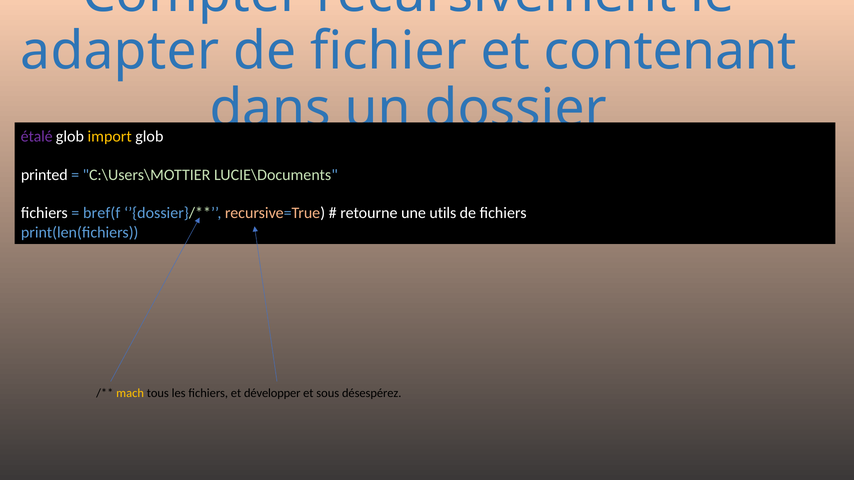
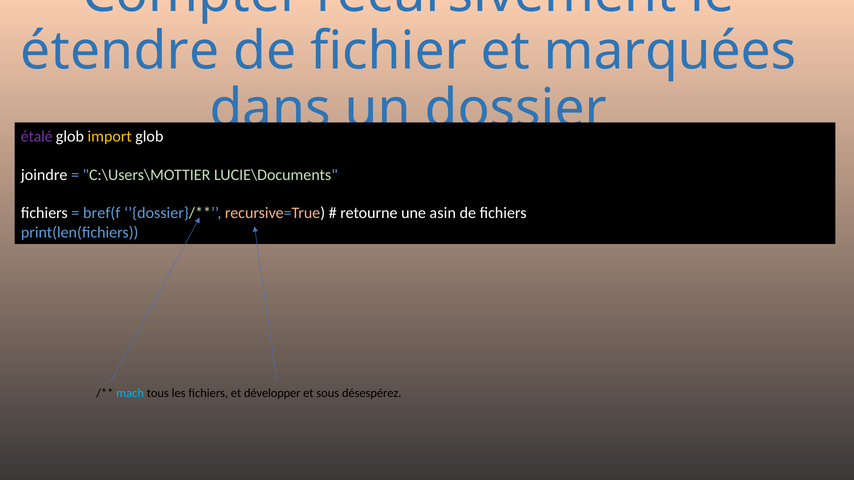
adapter: adapter -> étendre
contenant: contenant -> marquées
printed: printed -> joindre
utils: utils -> asin
mach colour: yellow -> light blue
